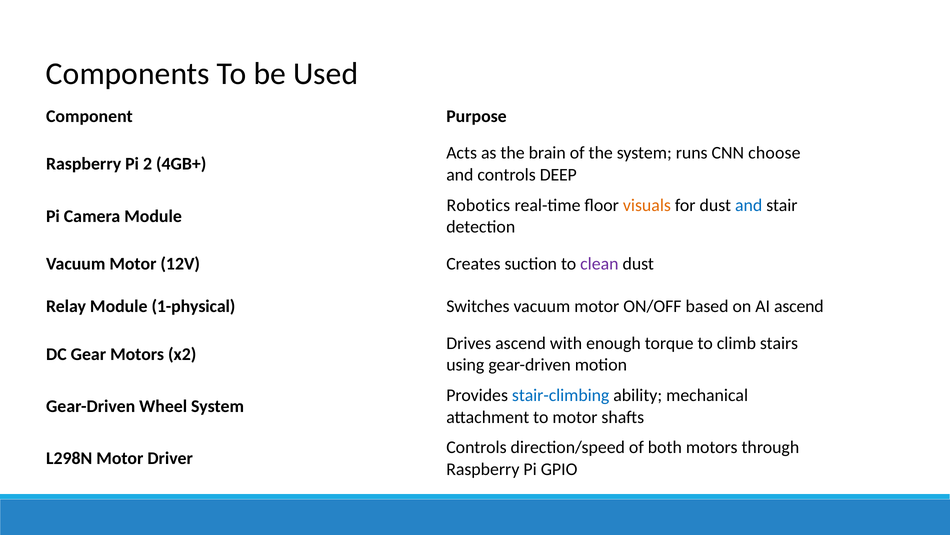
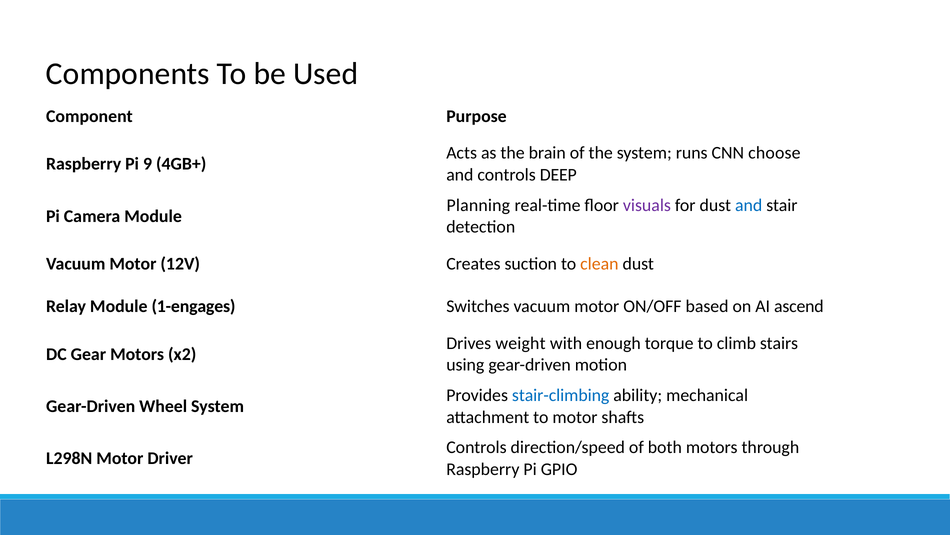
2: 2 -> 9
Robotics: Robotics -> Planning
visuals colour: orange -> purple
clean colour: purple -> orange
1-physical: 1-physical -> 1-engages
Drives ascend: ascend -> weight
